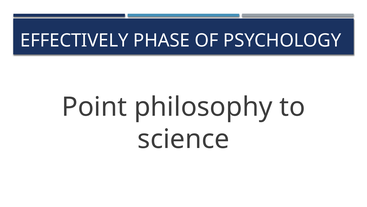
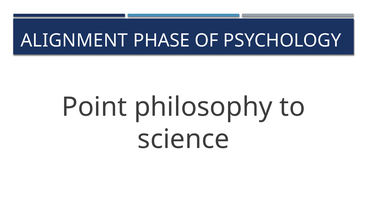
EFFECTIVELY: EFFECTIVELY -> ALIGNMENT
